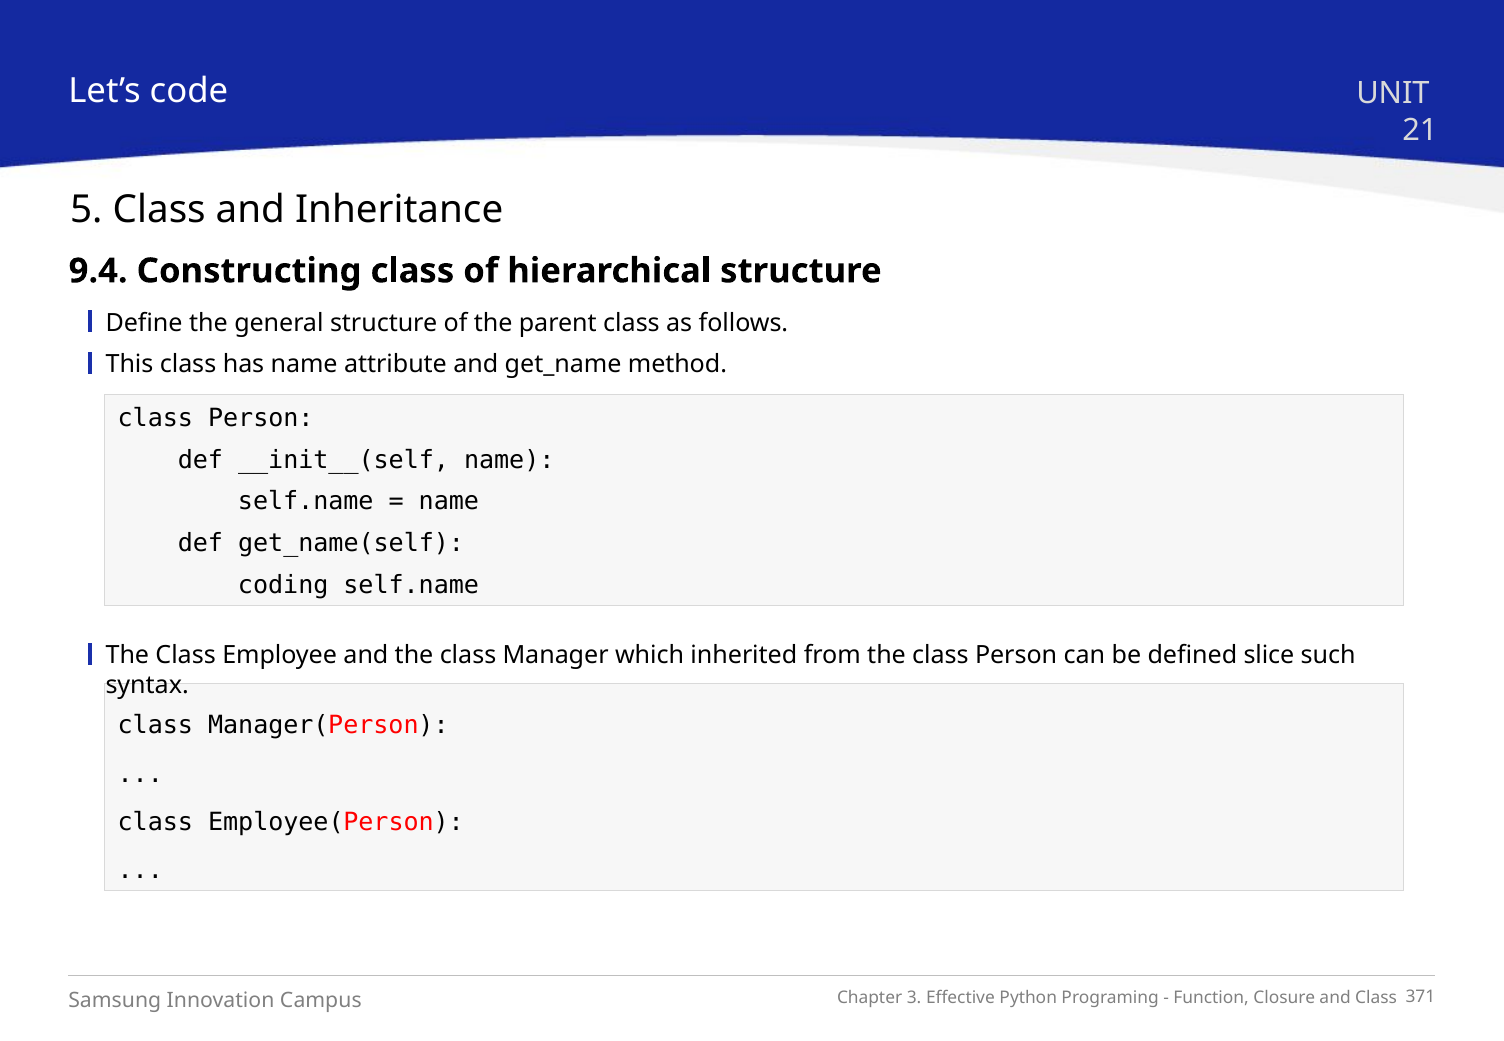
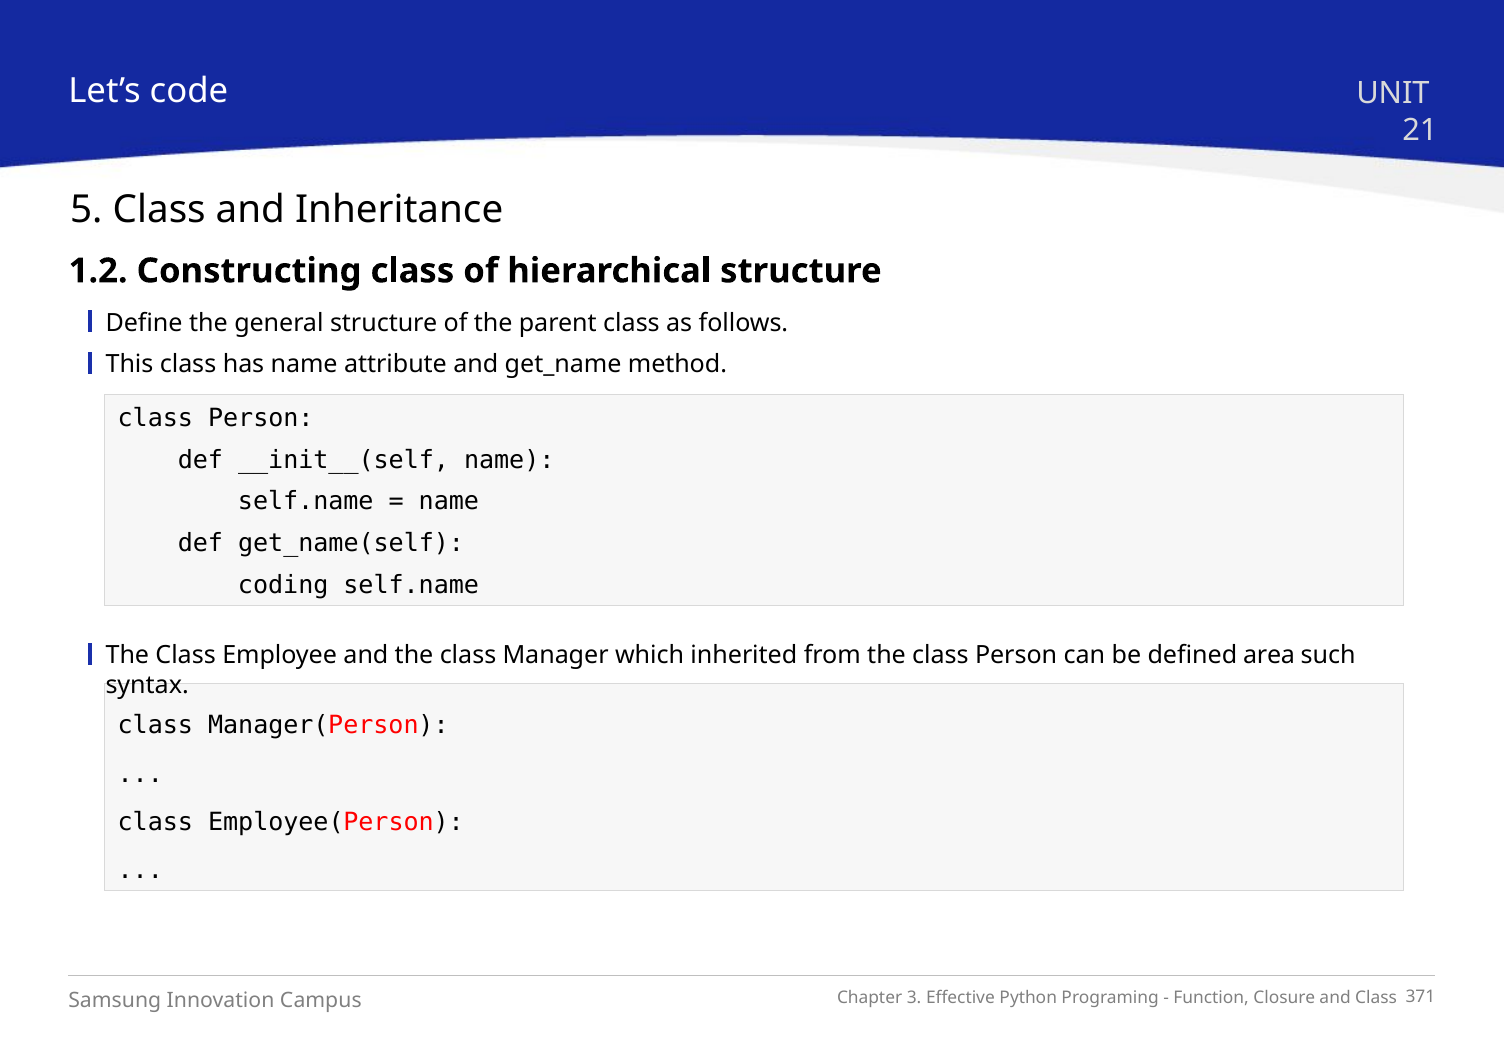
9.4: 9.4 -> 1.2
slice: slice -> area
